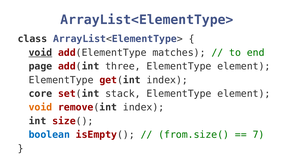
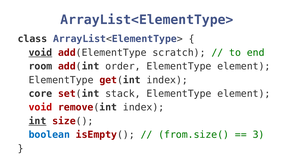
matches: matches -> scratch
page: page -> room
three: three -> order
void at (40, 108) colour: orange -> red
int underline: none -> present
7: 7 -> 3
